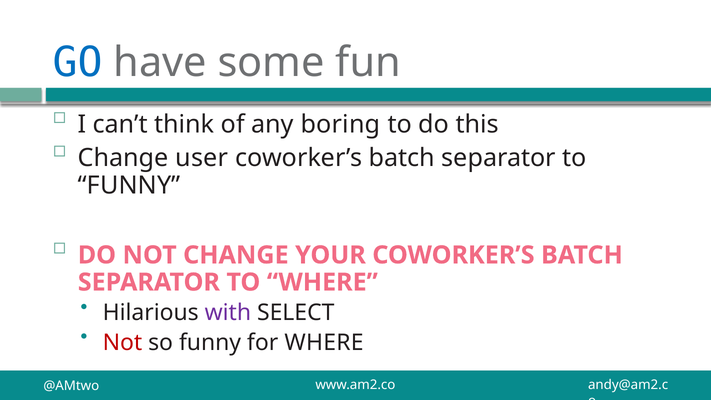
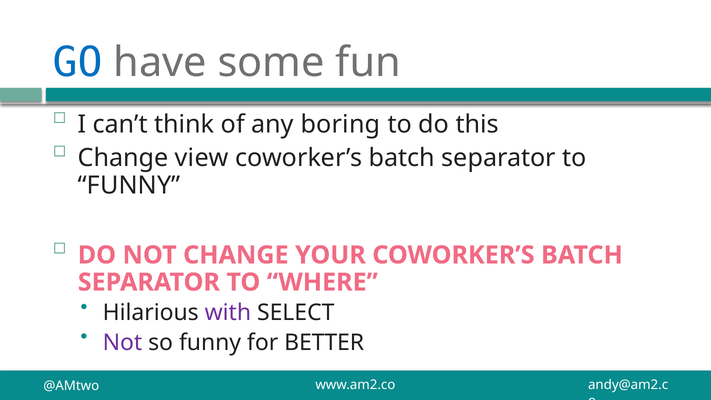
user: user -> view
Not at (122, 343) colour: red -> purple
for WHERE: WHERE -> BETTER
